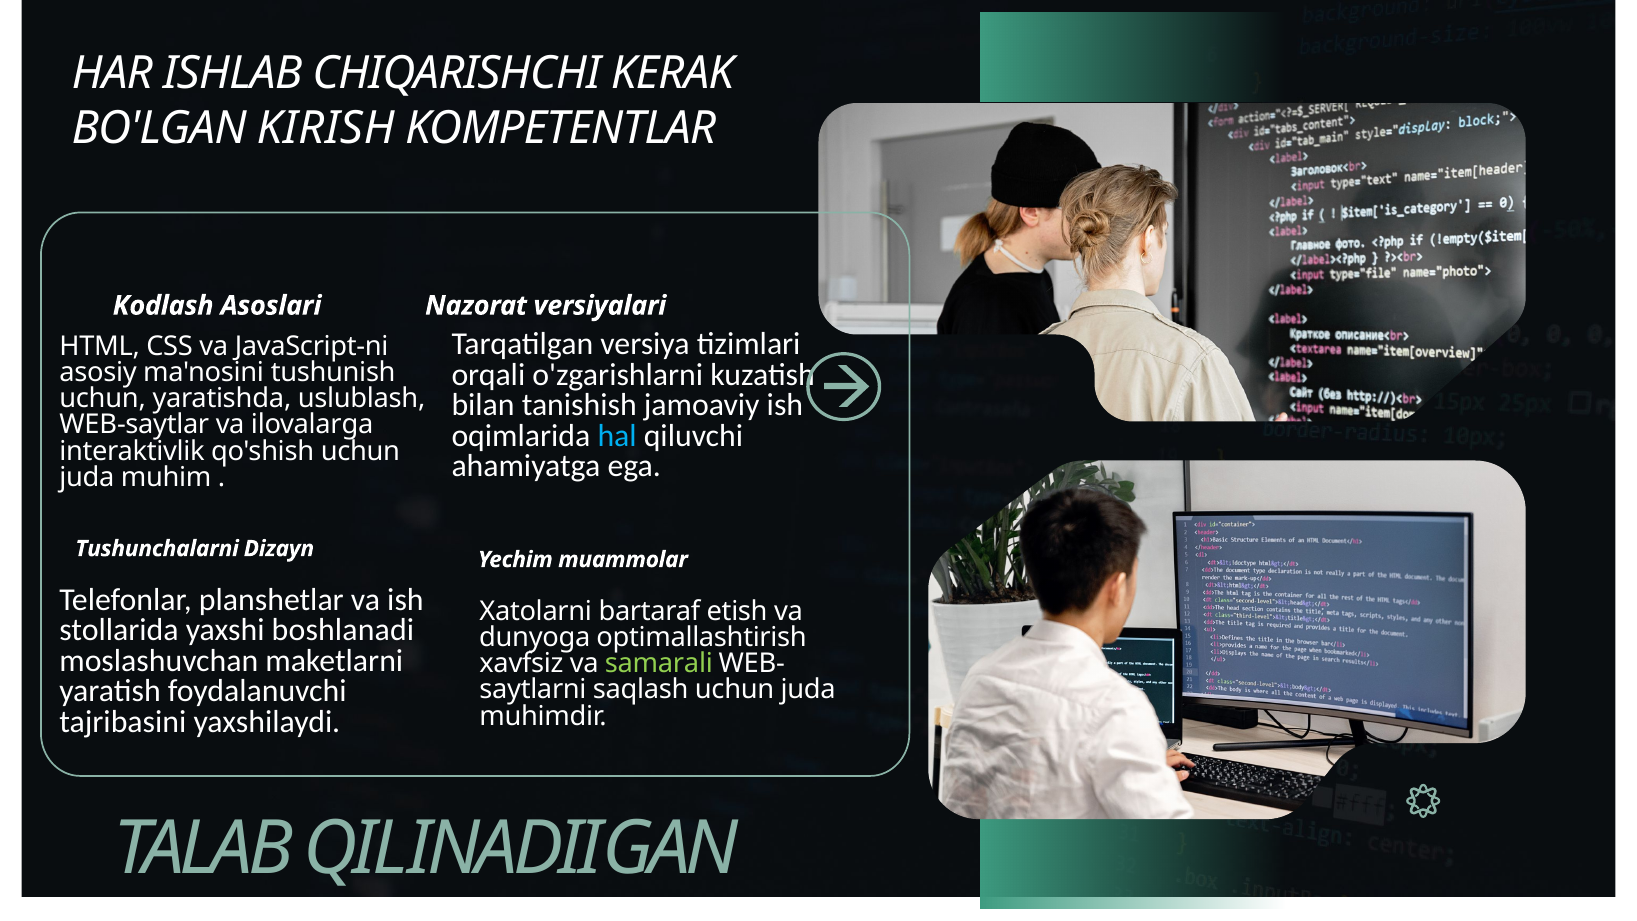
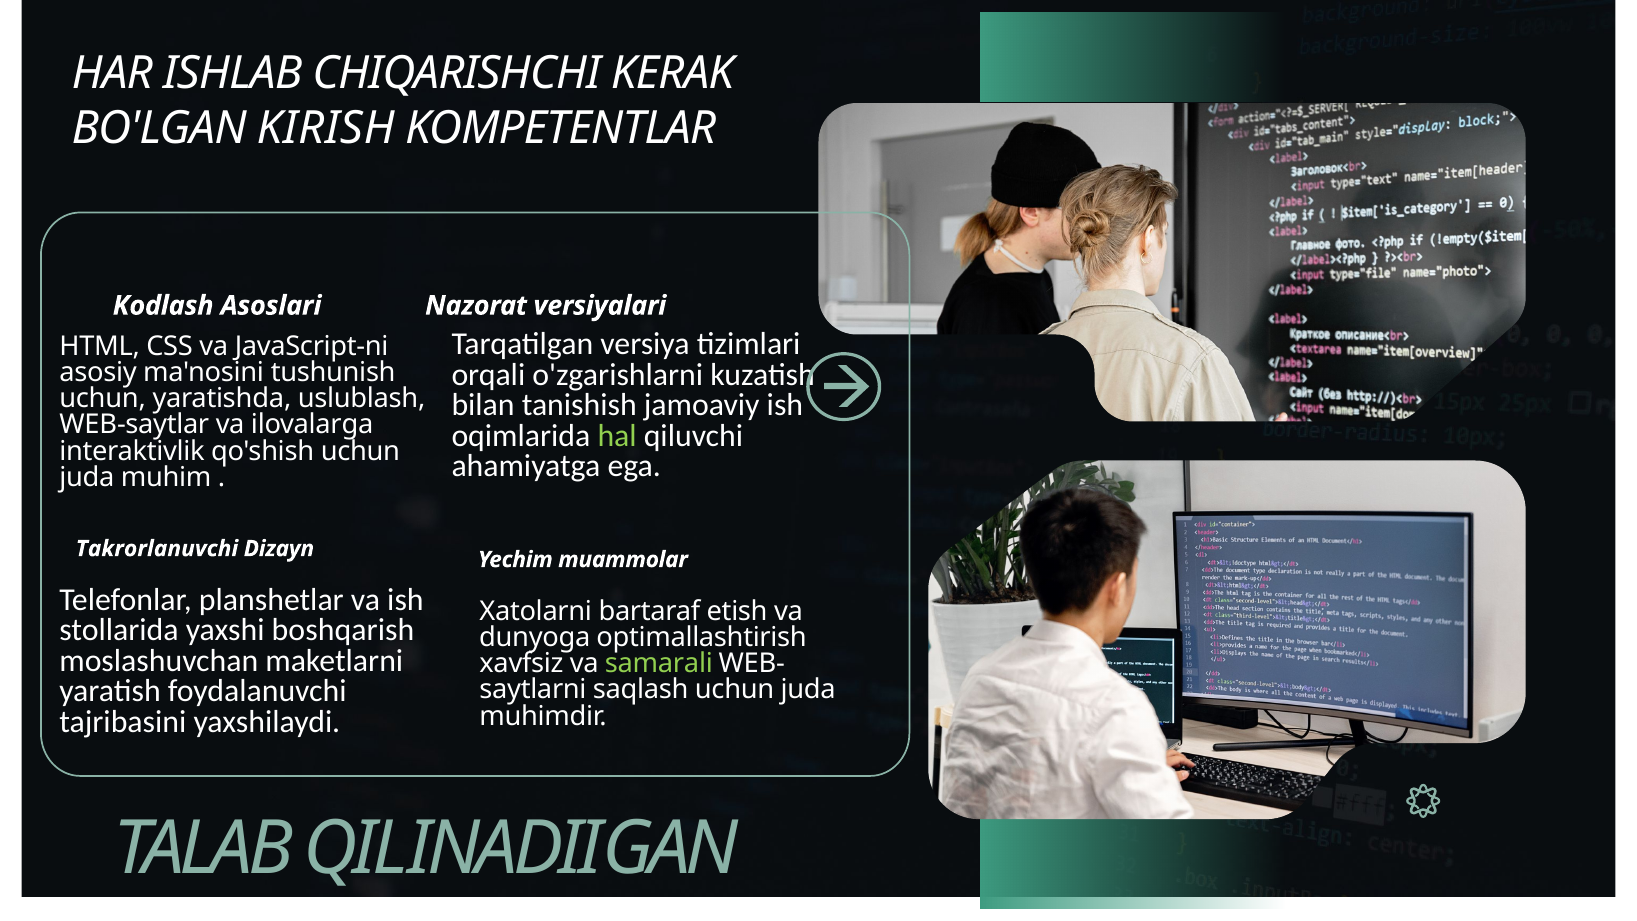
hal colour: light blue -> light green
Tushunchalarni: Tushunchalarni -> Takrorlanuvchi
boshlanadi: boshlanadi -> boshqarish
